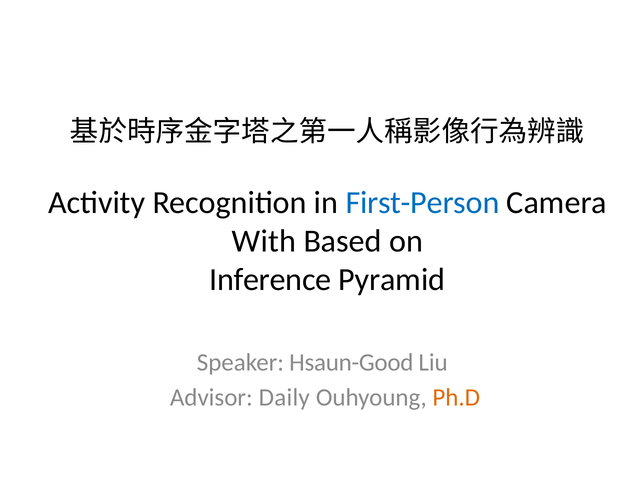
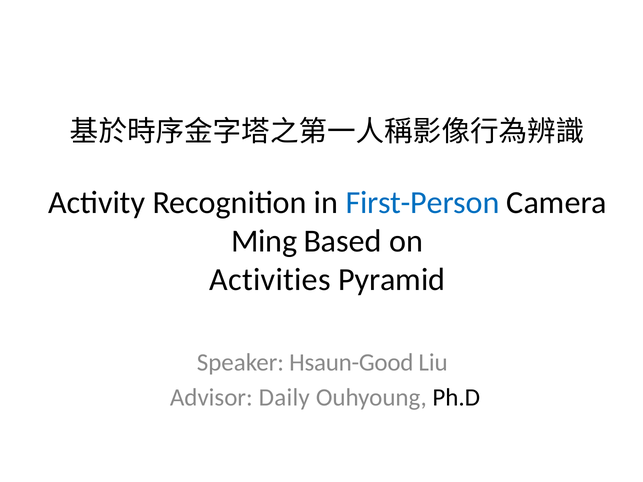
With: With -> Ming
Inference: Inference -> Activities
Ph.D colour: orange -> black
